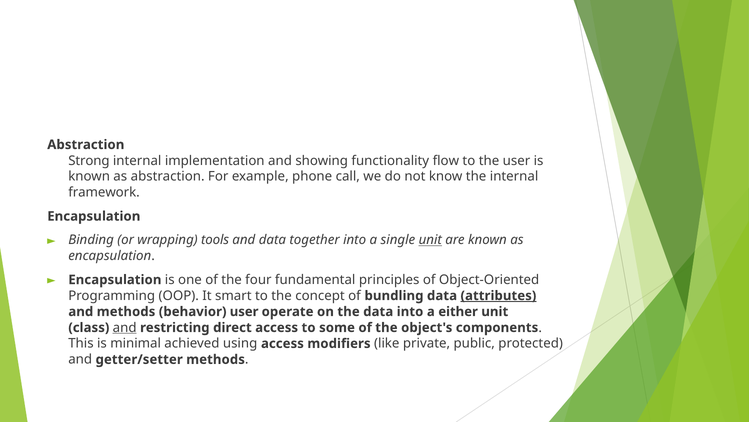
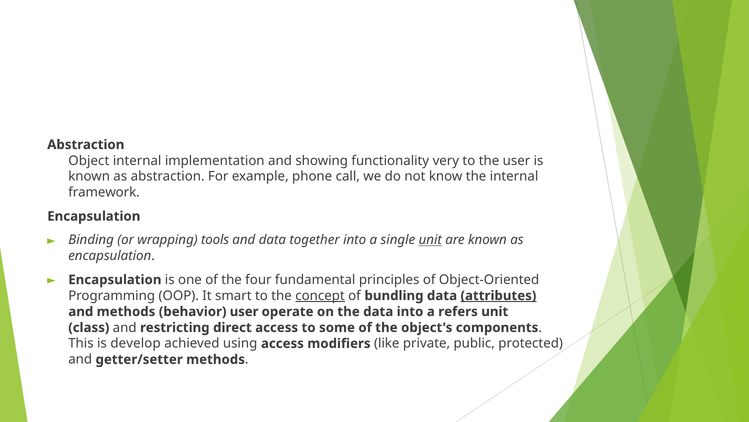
Strong: Strong -> Object
flow: flow -> very
concept underline: none -> present
either: either -> refers
and at (125, 327) underline: present -> none
minimal: minimal -> develop
